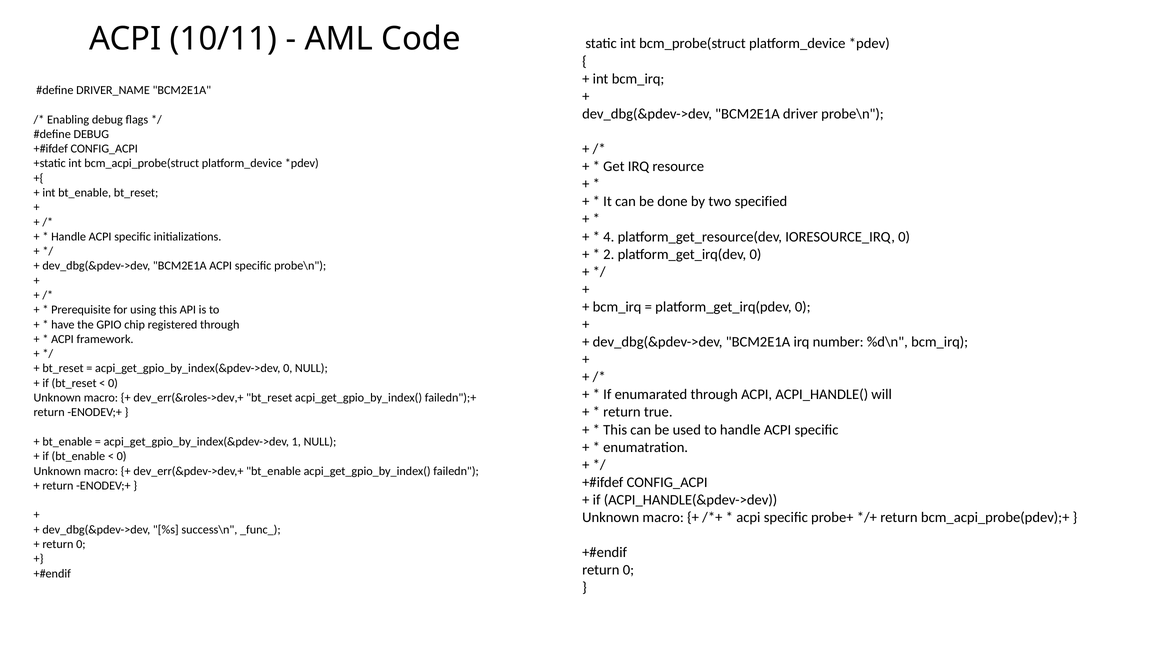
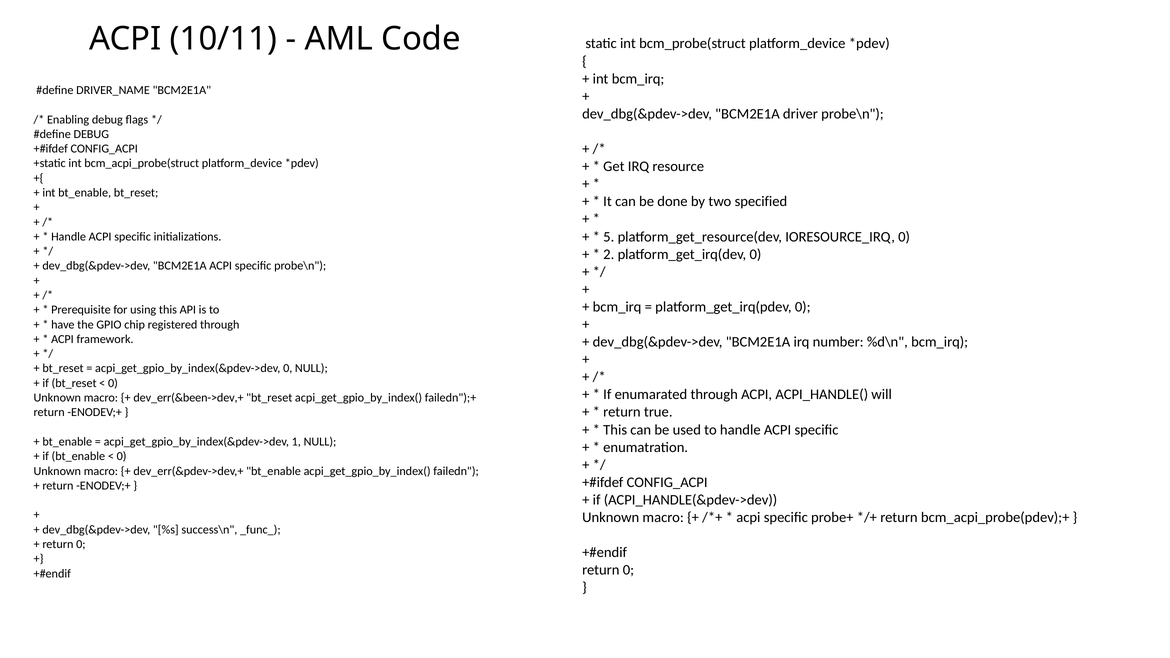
4: 4 -> 5
dev_err(&roles->dev,+: dev_err(&roles->dev,+ -> dev_err(&been->dev,+
